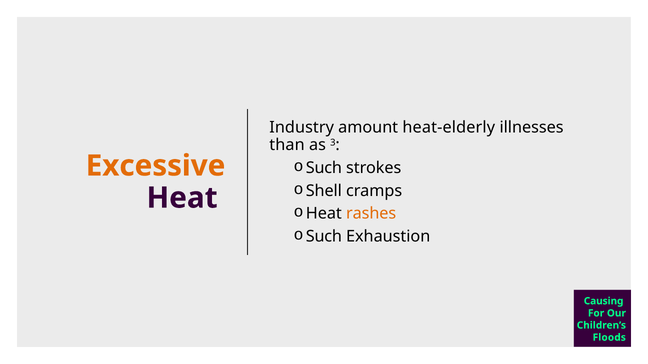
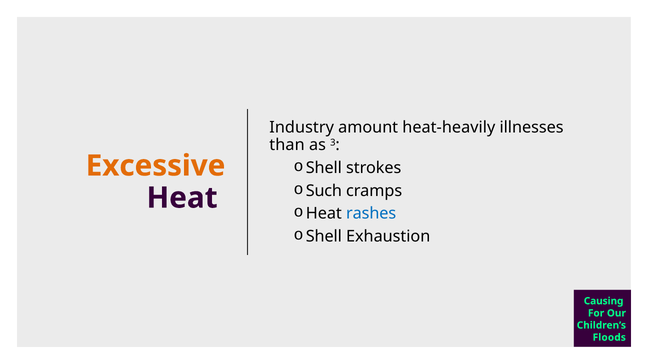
heat-elderly: heat-elderly -> heat-heavily
Such at (324, 168): Such -> Shell
Shell: Shell -> Such
rashes colour: orange -> blue
Such at (324, 237): Such -> Shell
